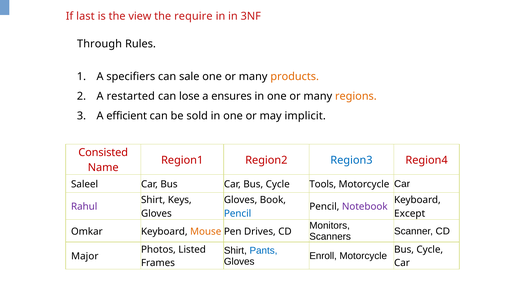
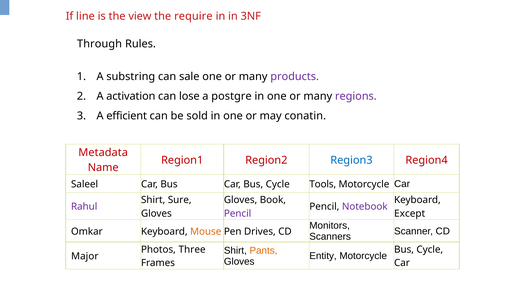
last: last -> line
specifiers: specifiers -> substring
products colour: orange -> purple
restarted: restarted -> activation
ensures: ensures -> postgre
regions colour: orange -> purple
implicit: implicit -> conatin
Consisted: Consisted -> Metadata
Keys: Keys -> Sure
Pencil at (238, 214) colour: blue -> purple
Pants colour: blue -> orange
Listed: Listed -> Three
Enroll: Enroll -> Entity
